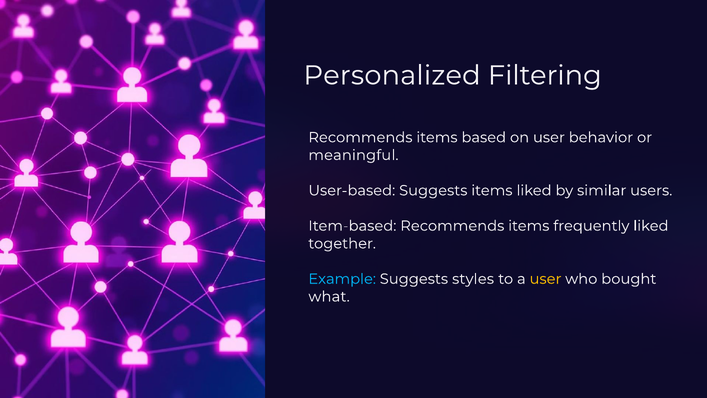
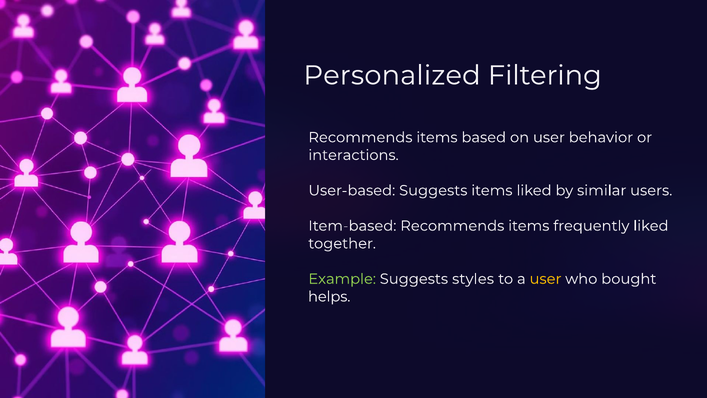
meaningful: meaningful -> interactions
Example colour: light blue -> light green
what: what -> helps
